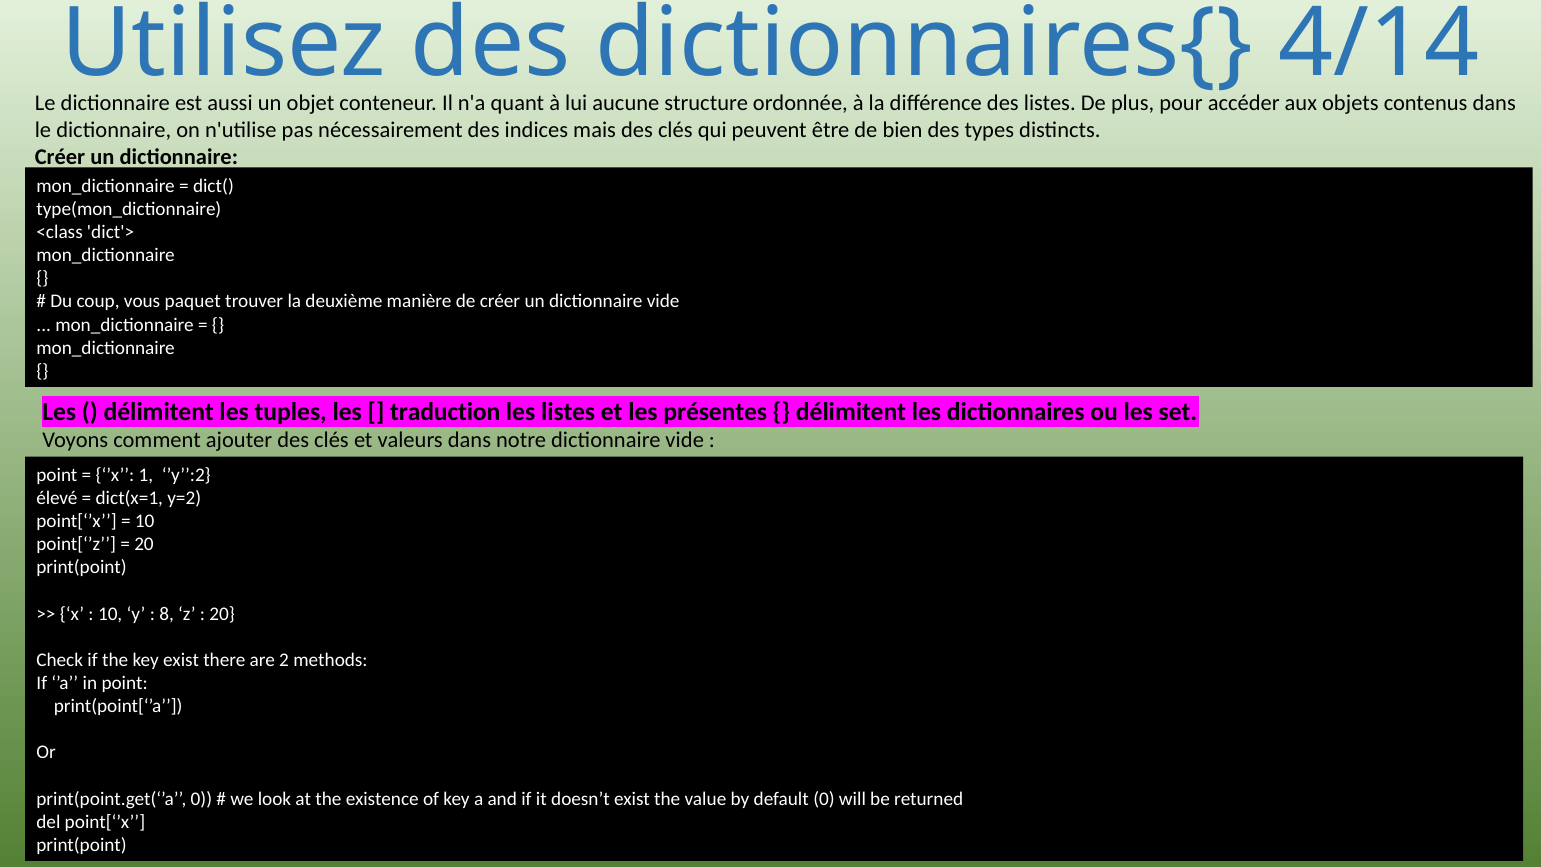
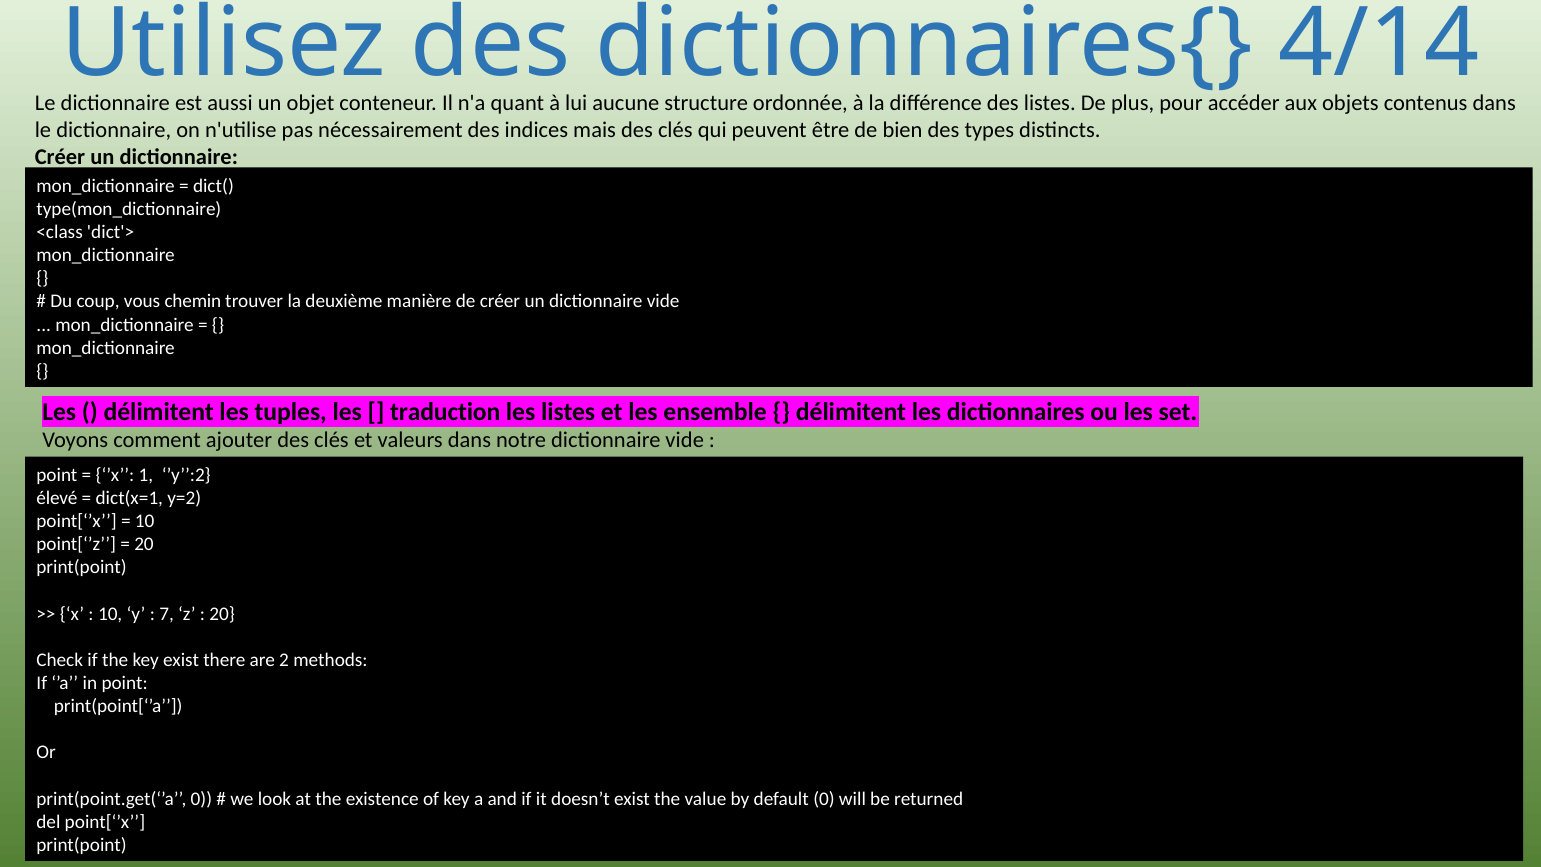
paquet: paquet -> chemin
présentes: présentes -> ensemble
8: 8 -> 7
